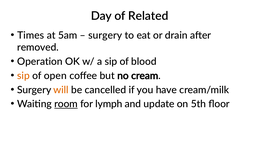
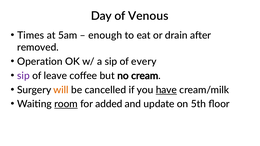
Related: Related -> Venous
surgery at (105, 35): surgery -> enough
blood: blood -> every
sip at (23, 76) colour: orange -> purple
open: open -> leave
have underline: none -> present
lymph: lymph -> added
